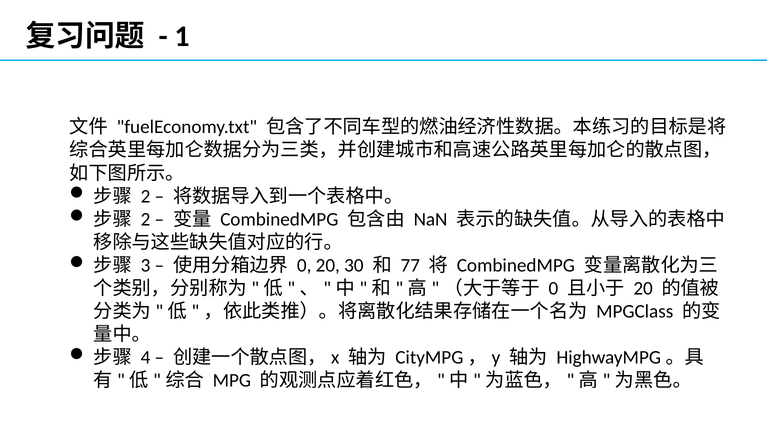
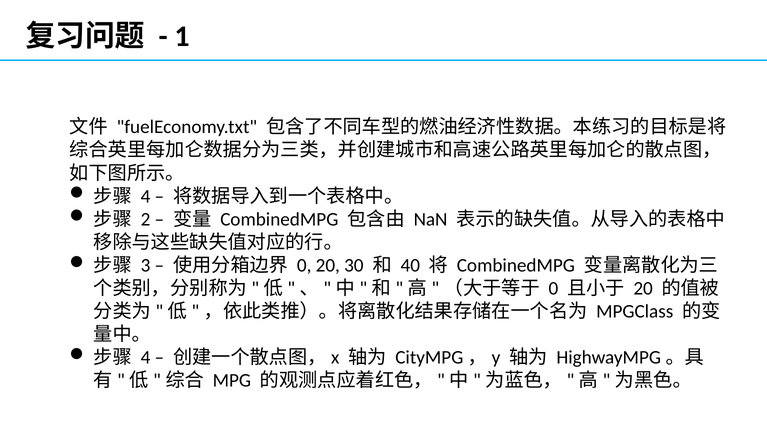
2 at (145, 196): 2 -> 4
77: 77 -> 40
